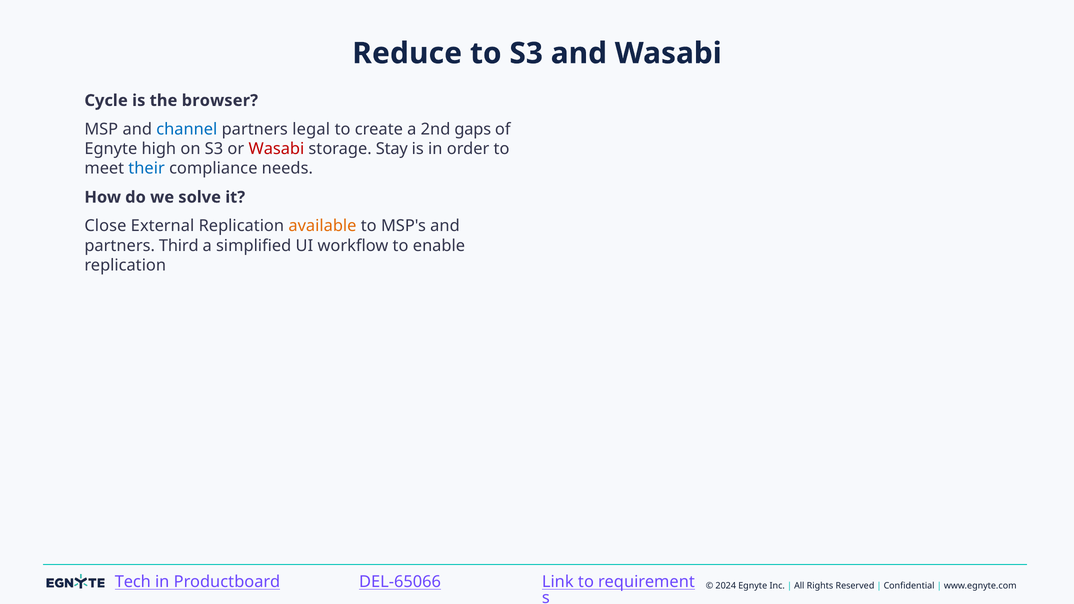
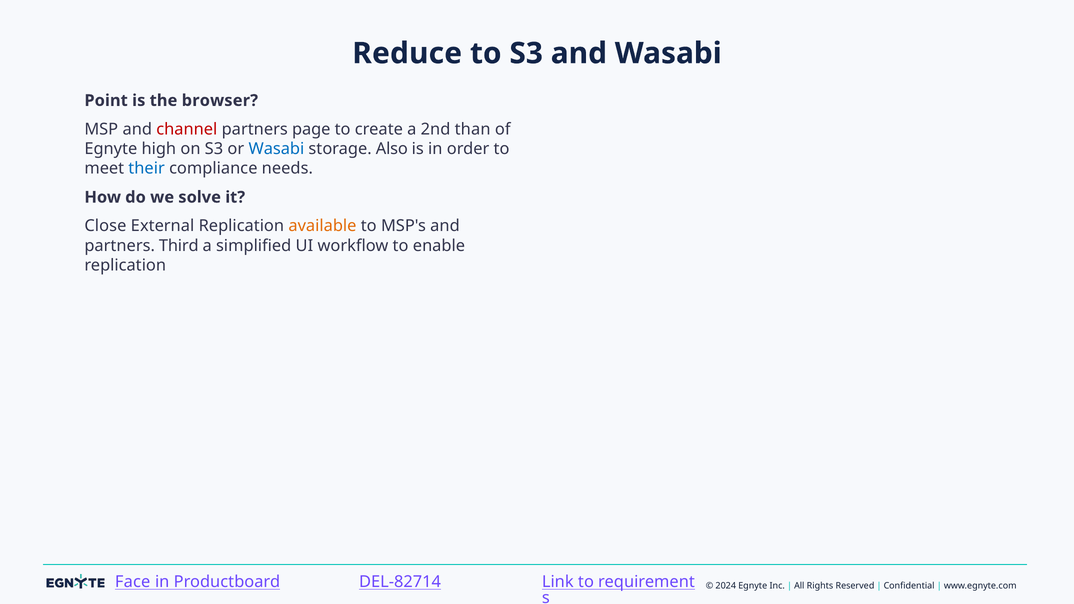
Cycle: Cycle -> Point
channel colour: blue -> red
legal: legal -> page
gaps: gaps -> than
Wasabi at (276, 149) colour: red -> blue
Stay: Stay -> Also
Tech: Tech -> Face
DEL-65066: DEL-65066 -> DEL-82714
